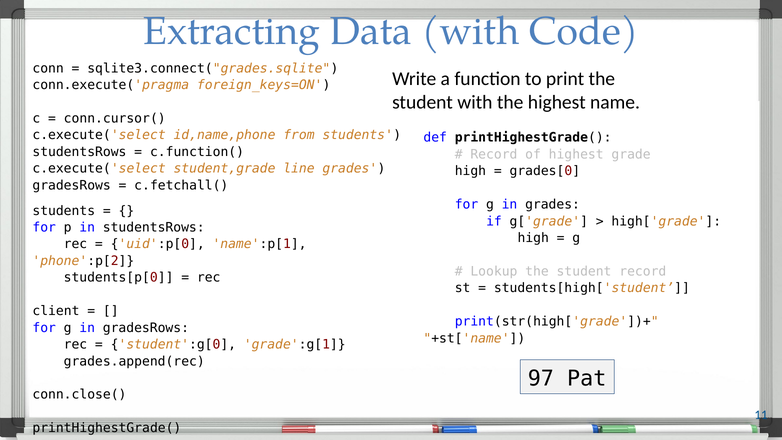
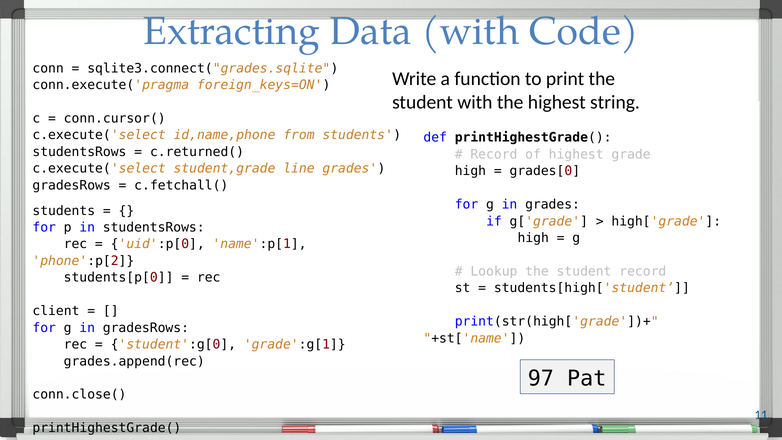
name: name -> string
c.function(: c.function( -> c.returned(
